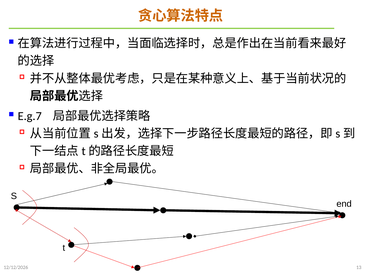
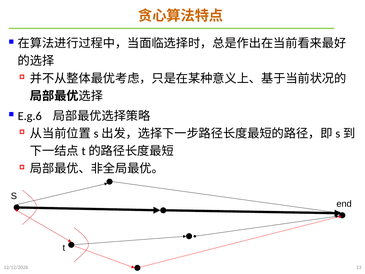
E.g.7: E.g.7 -> E.g.6
